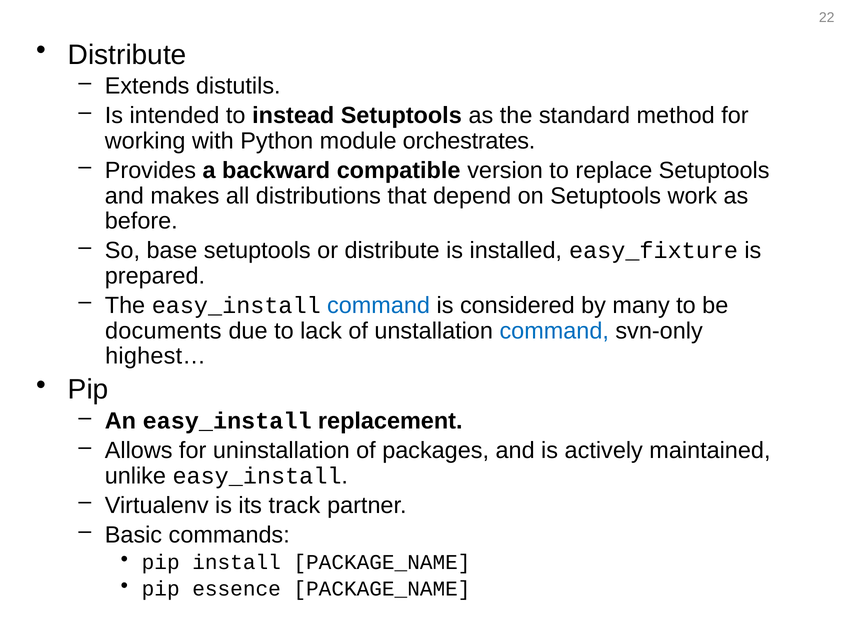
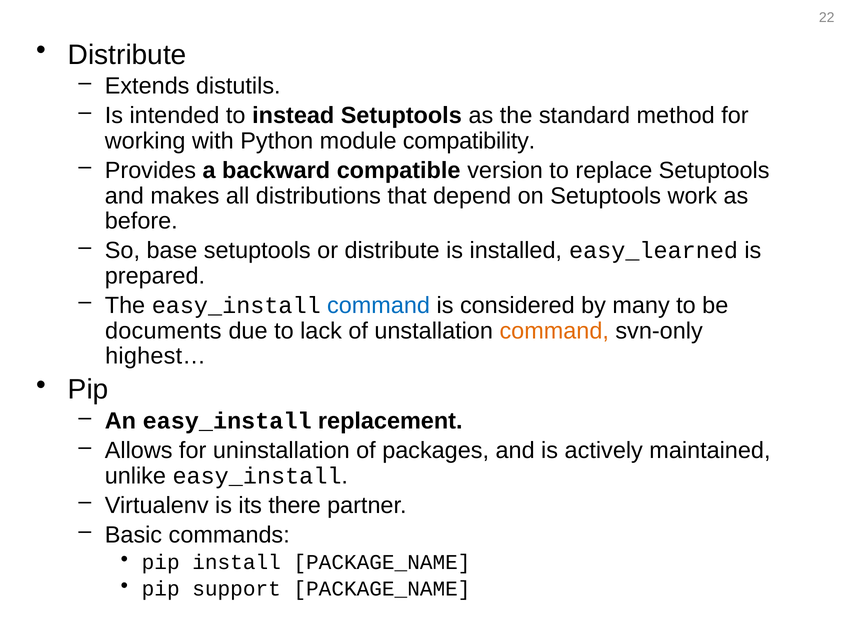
orchestrates: orchestrates -> compatibility
easy_fixture: easy_fixture -> easy_learned
command at (554, 330) colour: blue -> orange
track: track -> there
essence: essence -> support
